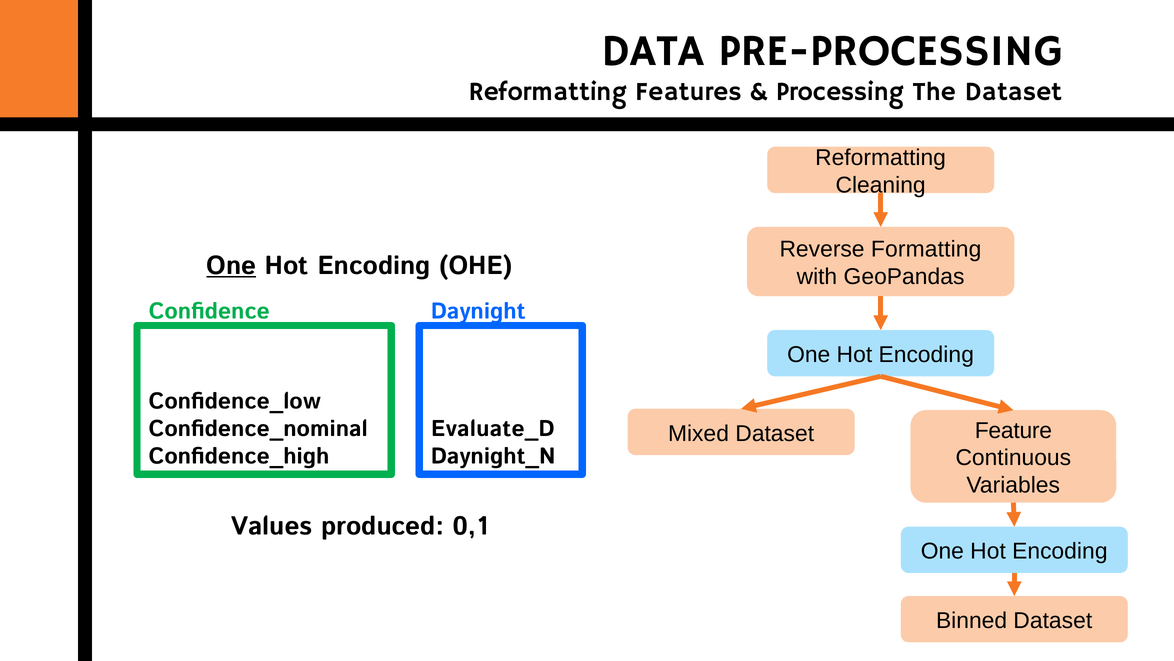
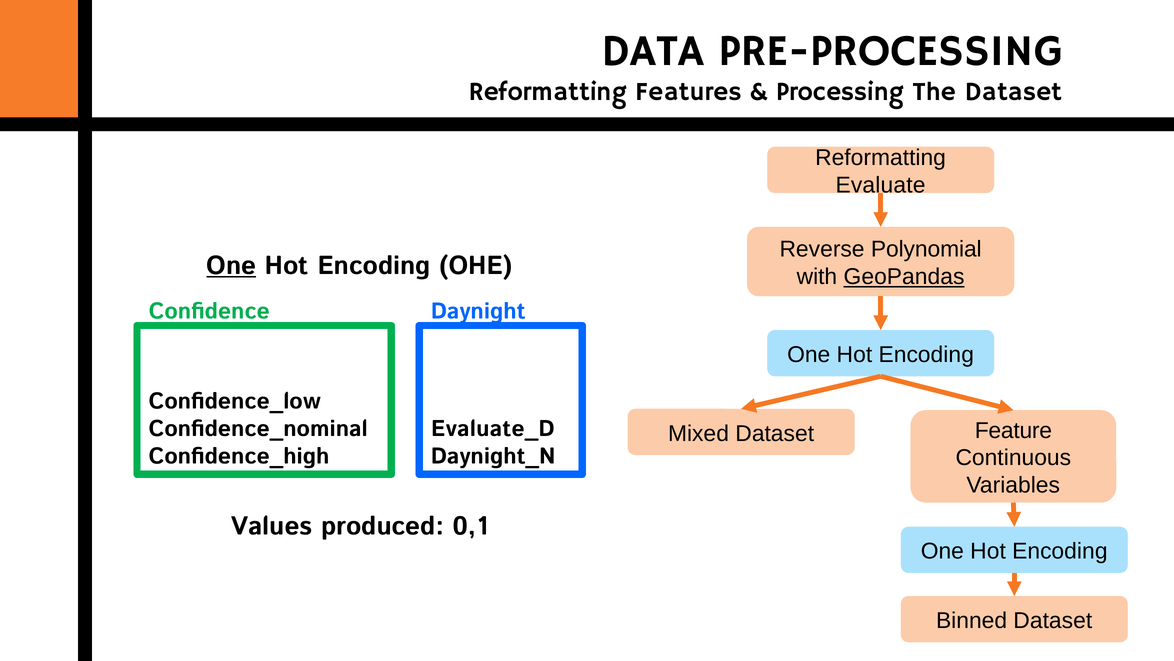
Cleaning: Cleaning -> Evaluate
Formatting: Formatting -> Polynomial
GeoPandas underline: none -> present
